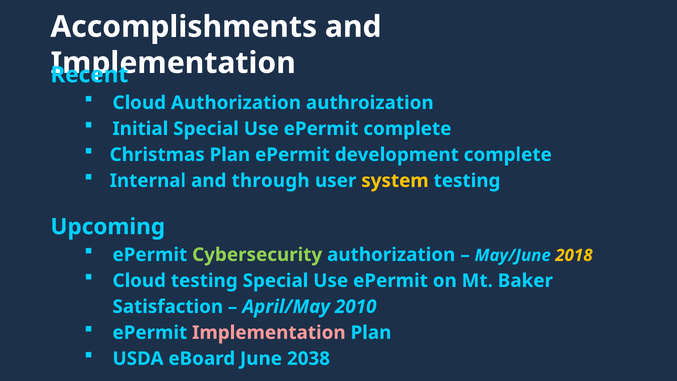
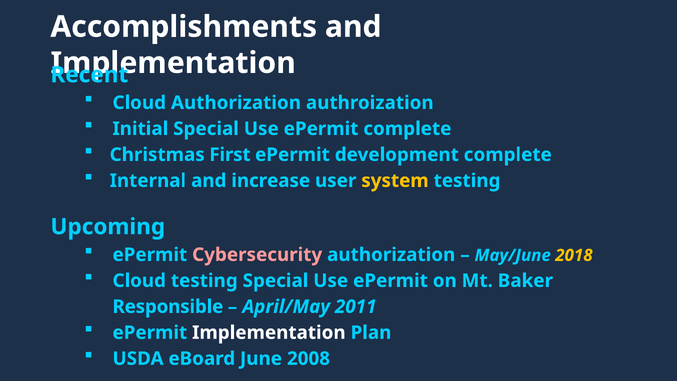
Christmas Plan: Plan -> First
through: through -> increase
Cybersecurity colour: light green -> pink
Satisfaction: Satisfaction -> Responsible
2010: 2010 -> 2011
Implementation at (269, 333) colour: pink -> white
2038: 2038 -> 2008
